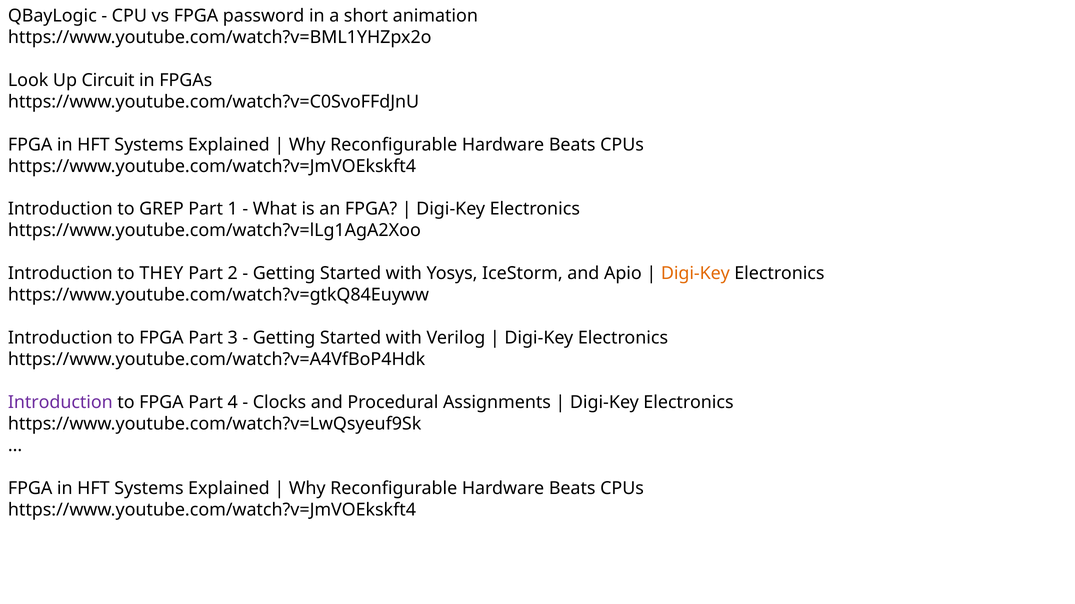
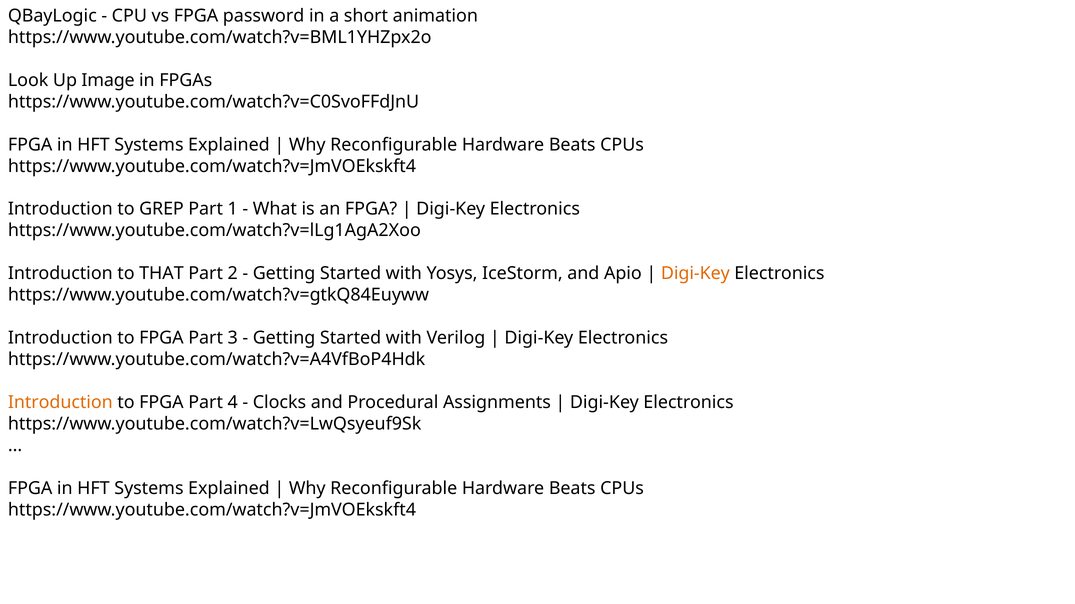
Circuit: Circuit -> Image
THEY: THEY -> THAT
Introduction at (60, 403) colour: purple -> orange
